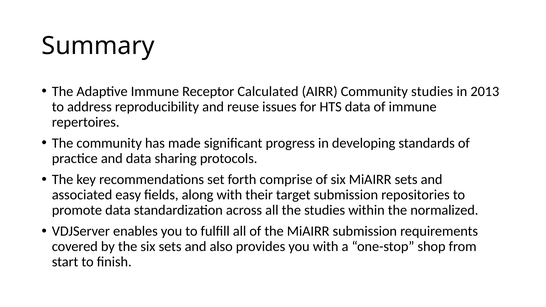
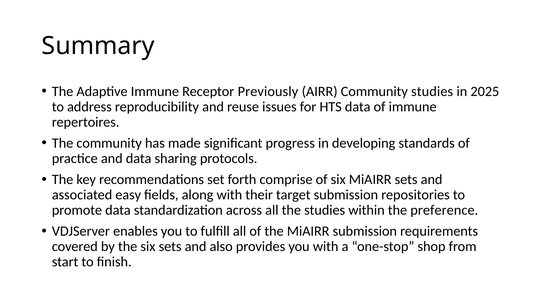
Calculated: Calculated -> Previously
2013: 2013 -> 2025
normalized: normalized -> preference
